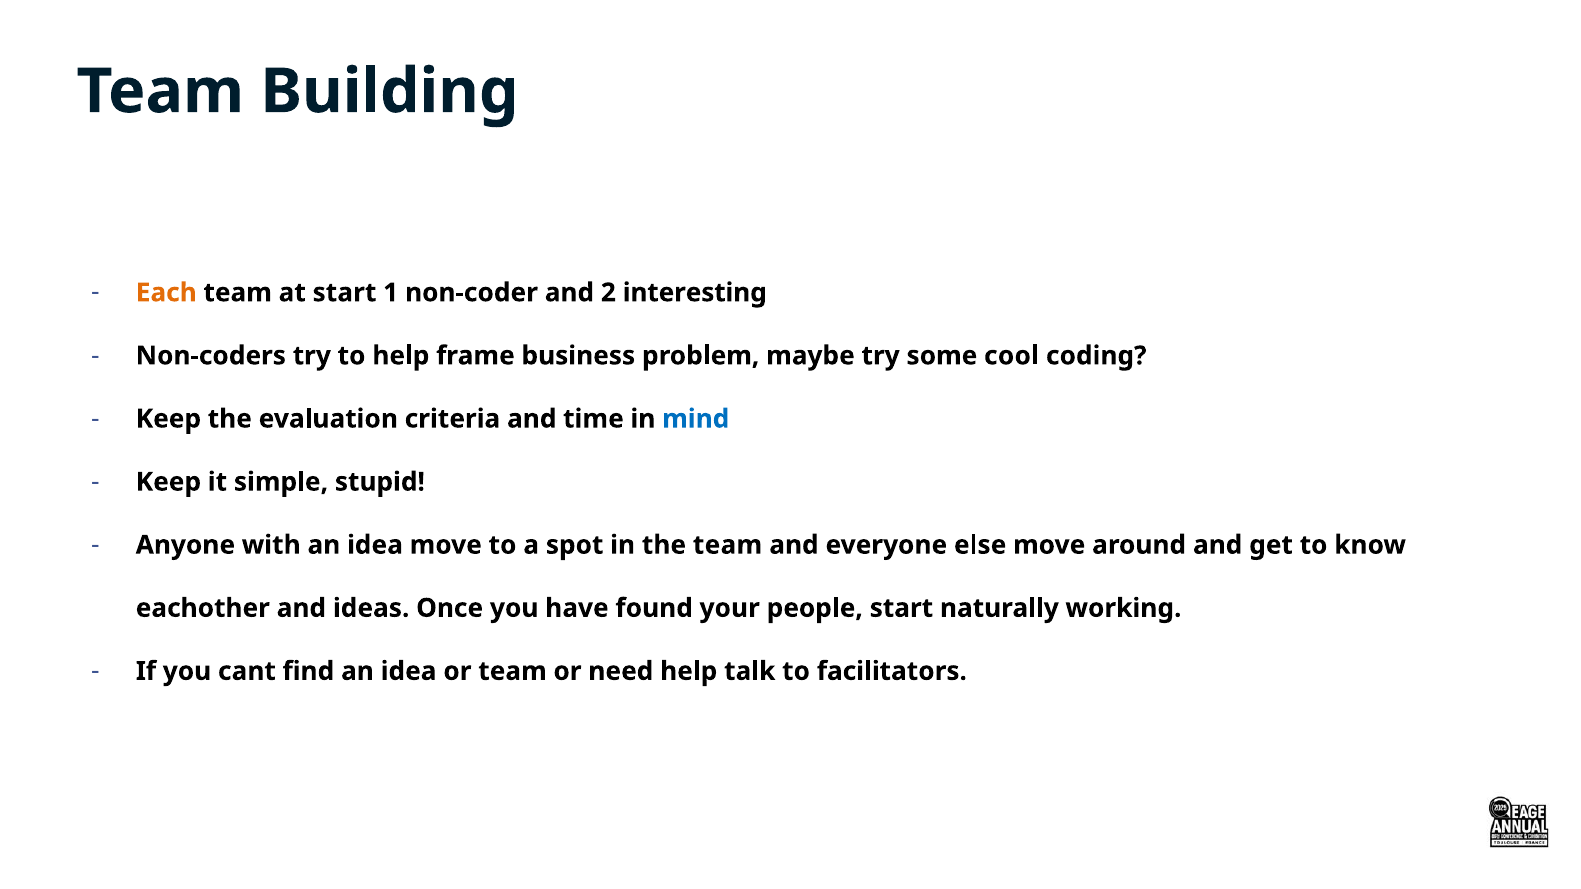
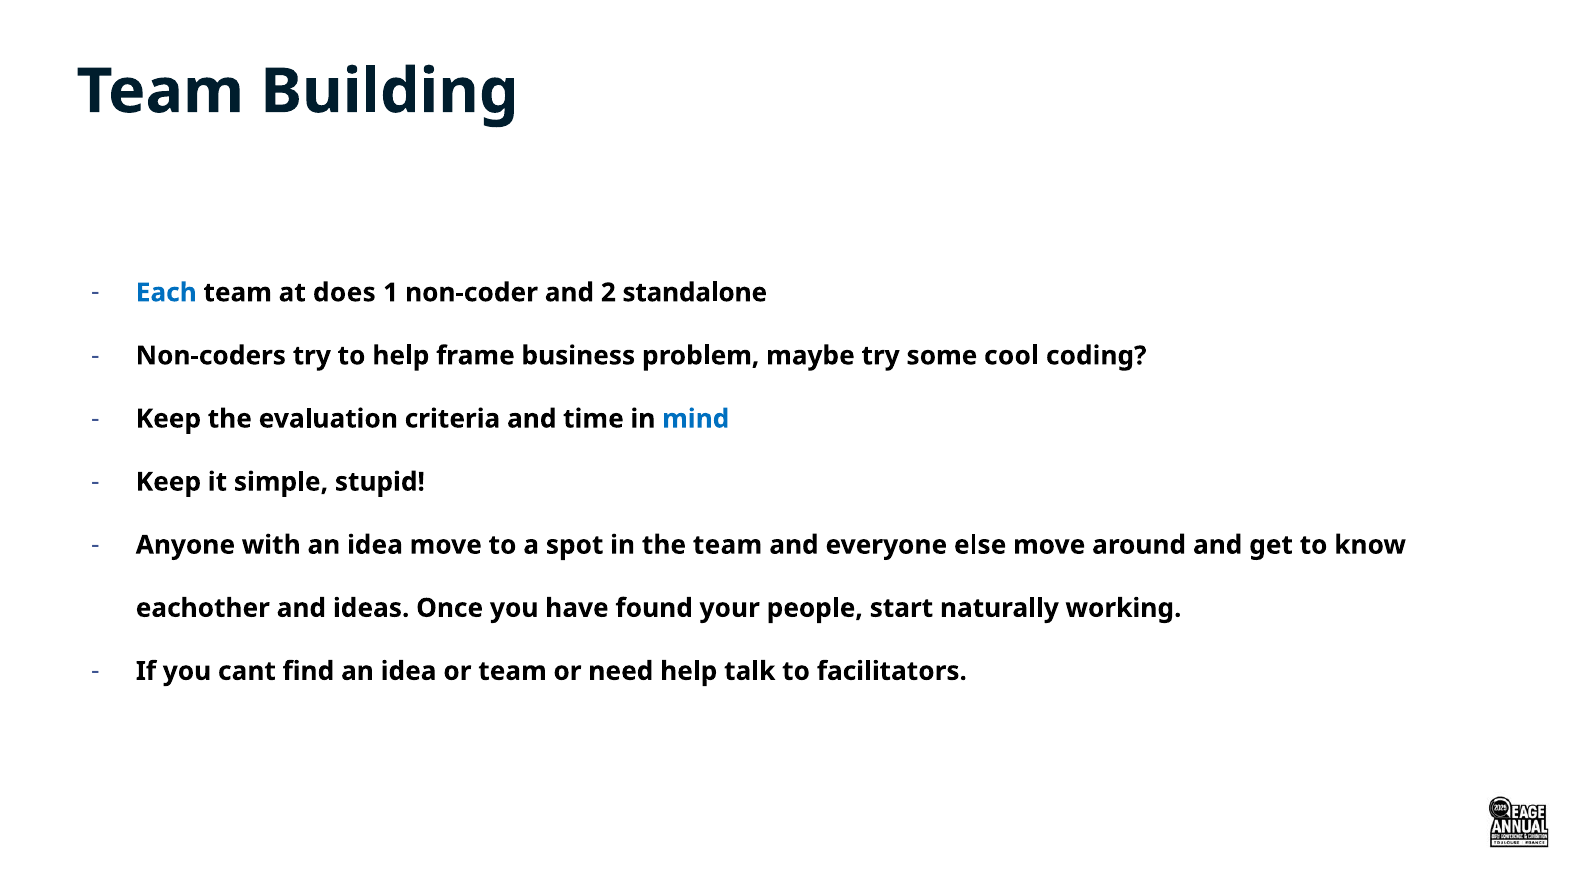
Each colour: orange -> blue
at start: start -> does
interesting: interesting -> standalone
